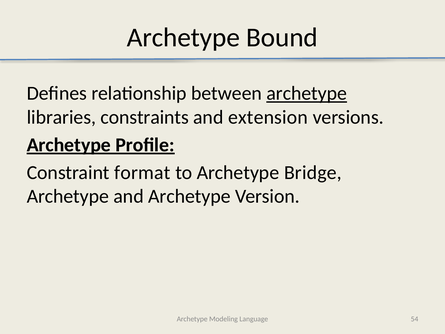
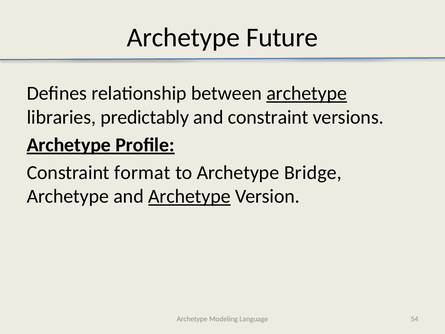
Bound: Bound -> Future
constraints: constraints -> predictably
and extension: extension -> constraint
Archetype at (189, 196) underline: none -> present
